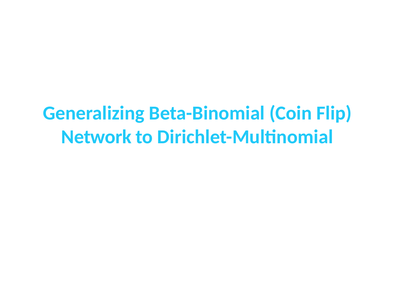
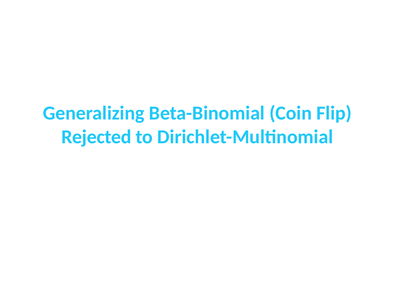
Network: Network -> Rejected
